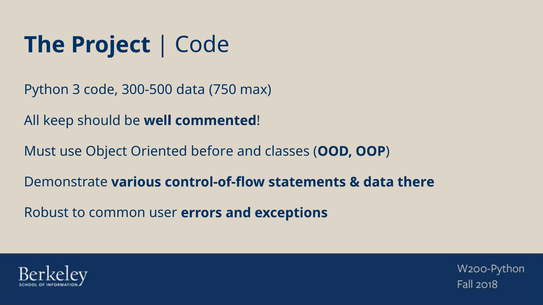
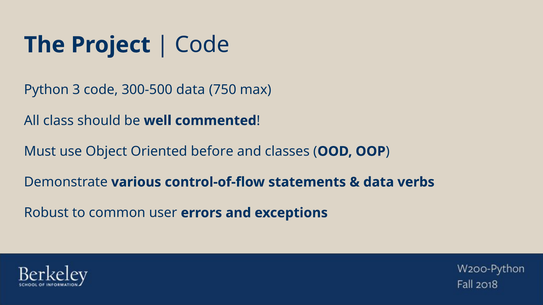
keep: keep -> class
there: there -> verbs
